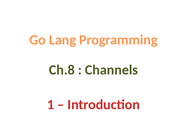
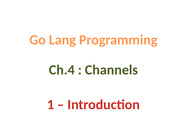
Ch.8: Ch.8 -> Ch.4
